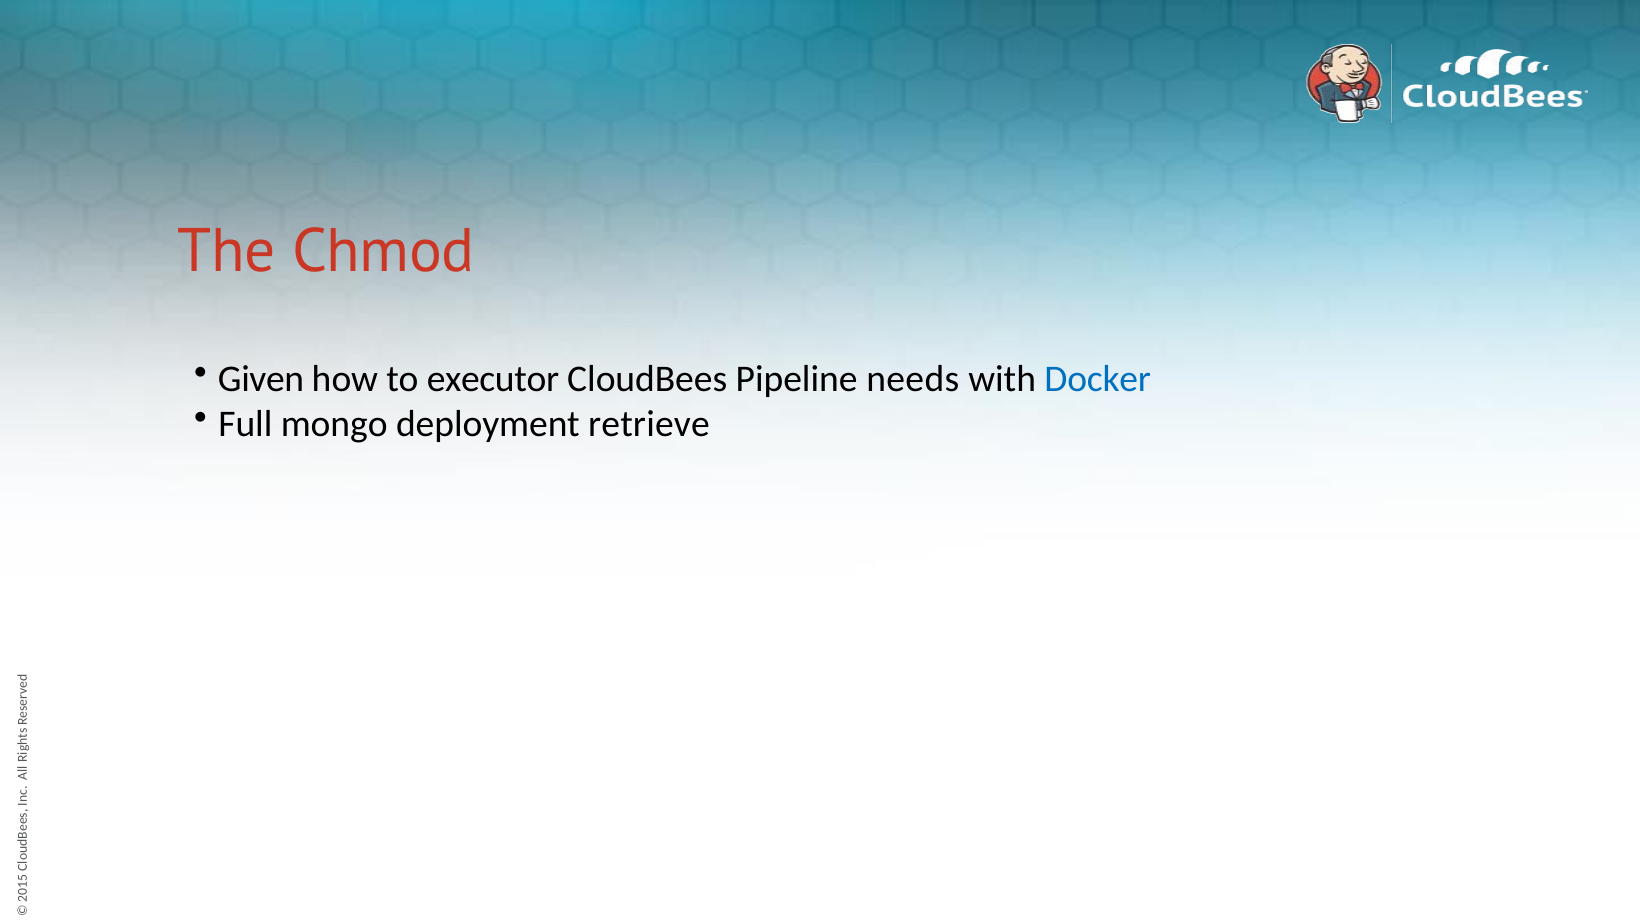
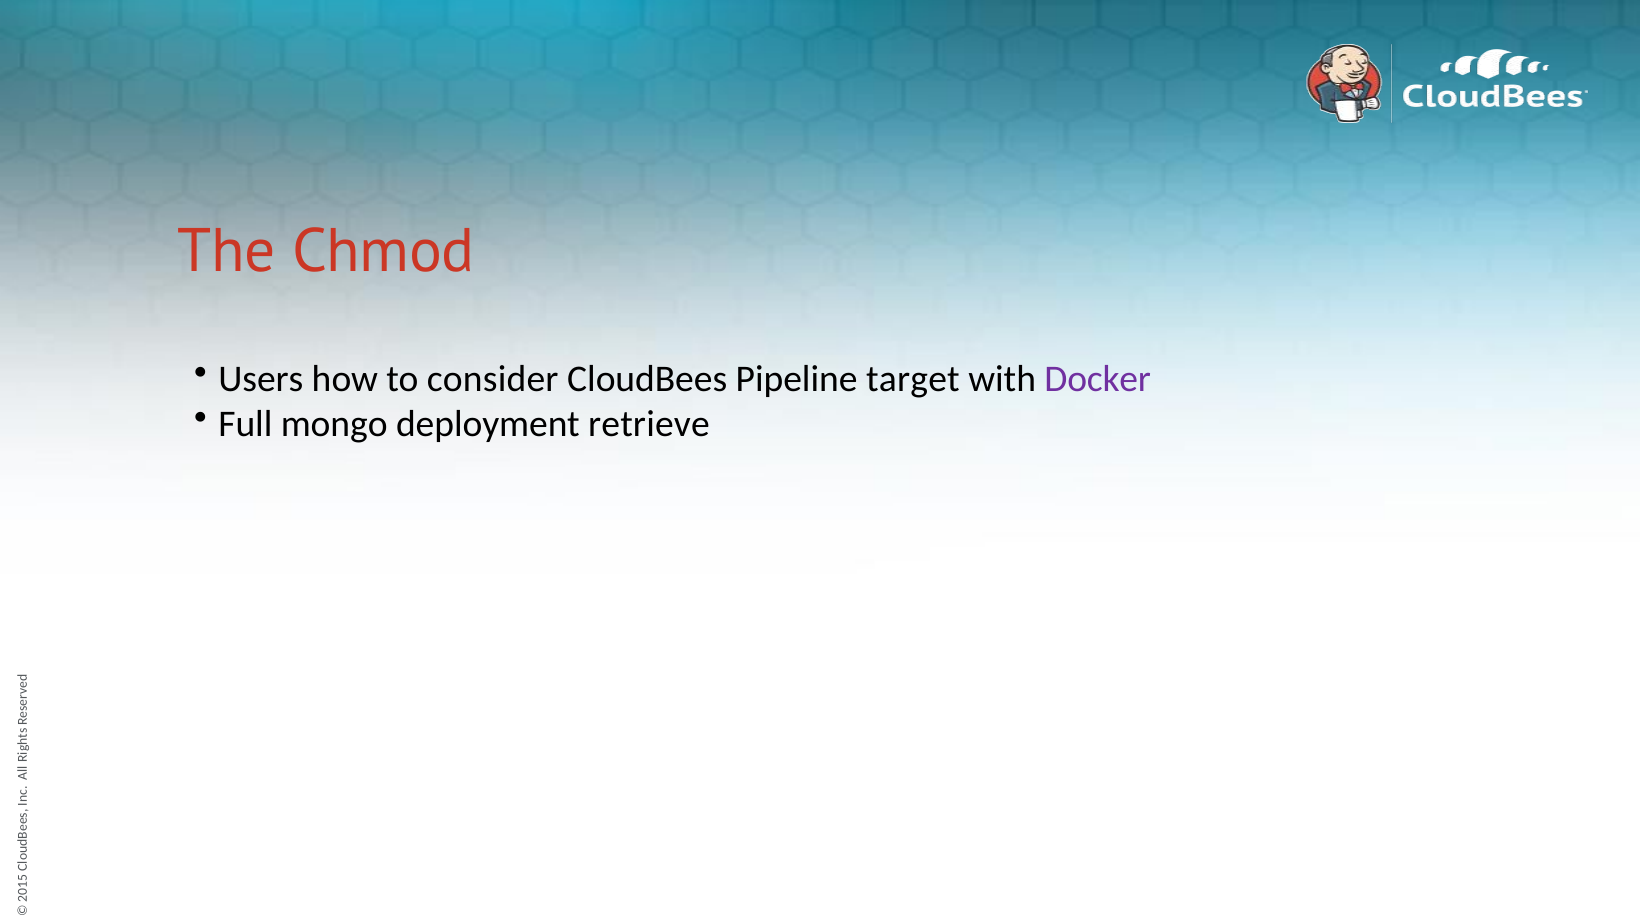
Given: Given -> Users
executor: executor -> consider
needs: needs -> target
Docker colour: blue -> purple
